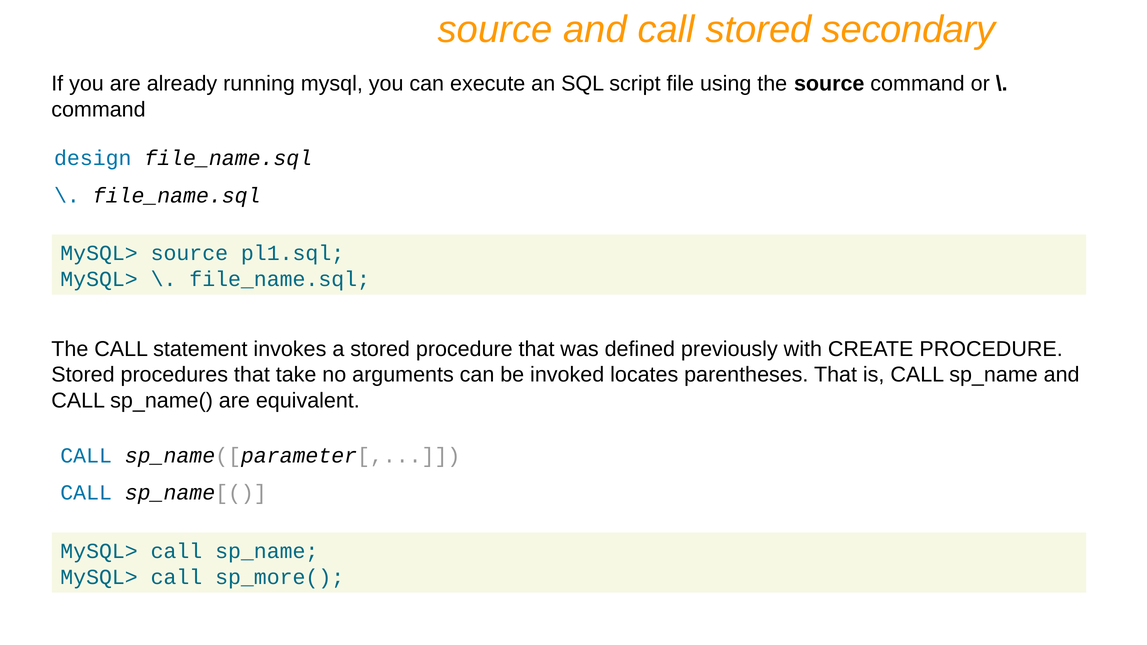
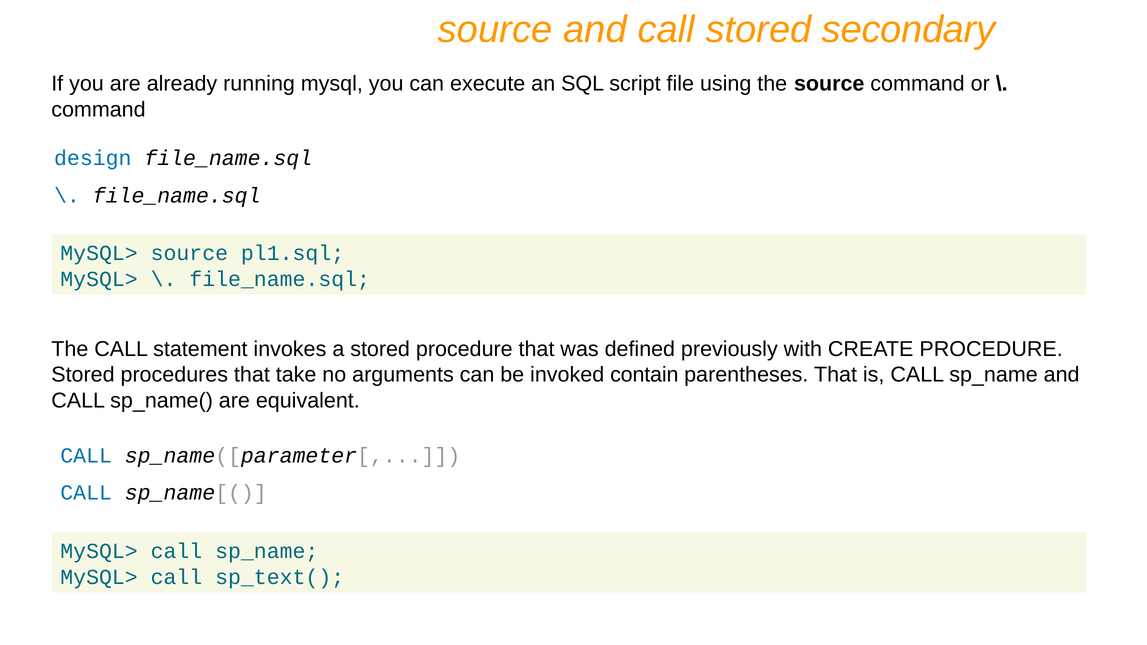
locates: locates -> contain
sp_more(: sp_more( -> sp_text(
